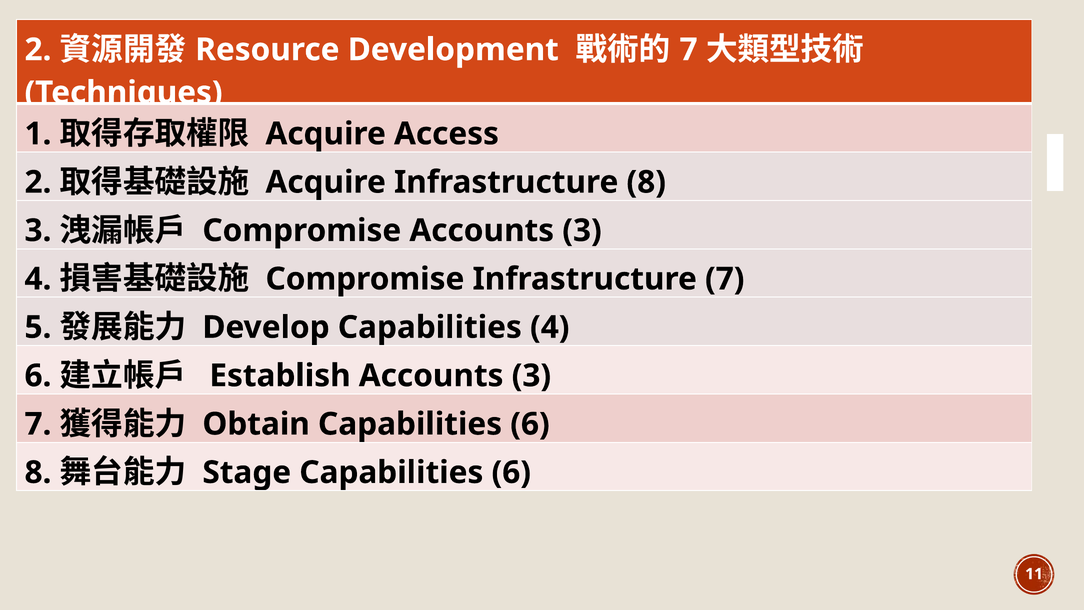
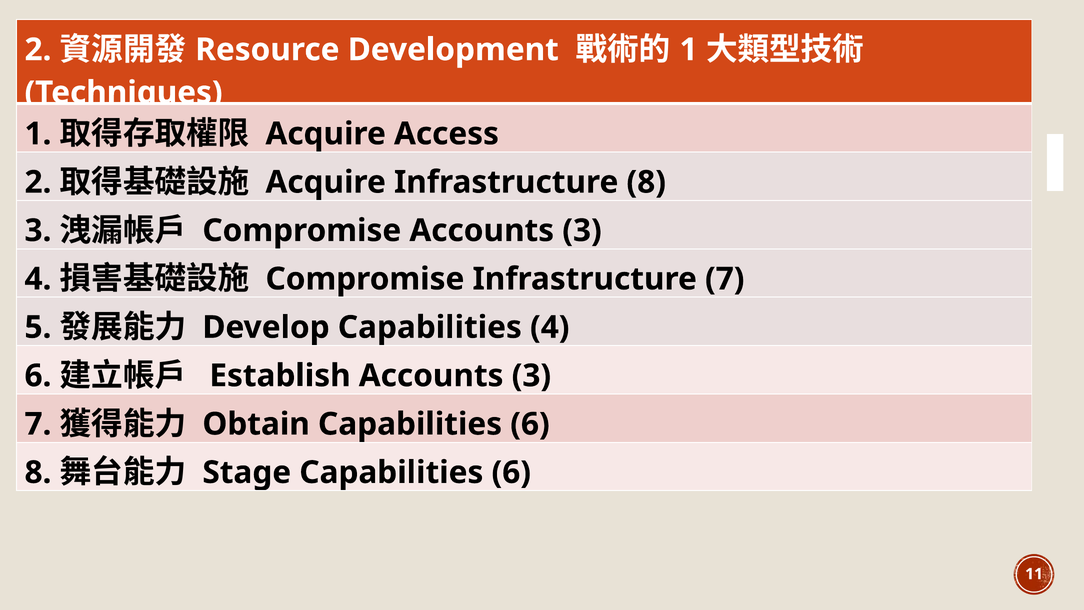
7 at (689, 50): 7 -> 1
